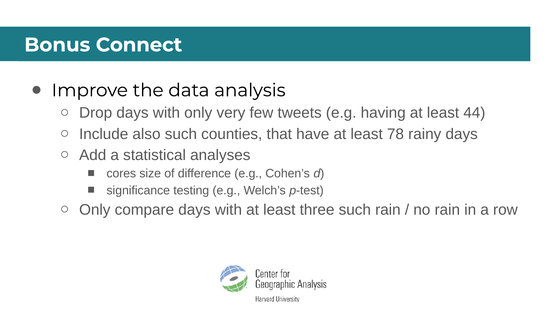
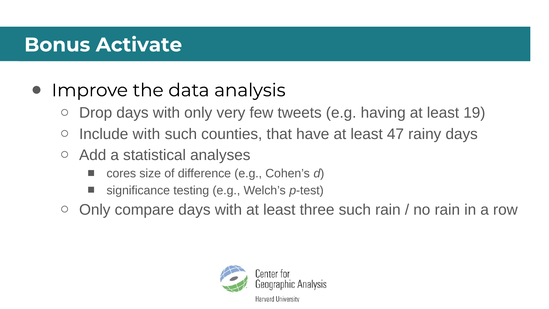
Connect: Connect -> Activate
44: 44 -> 19
Include also: also -> with
78: 78 -> 47
